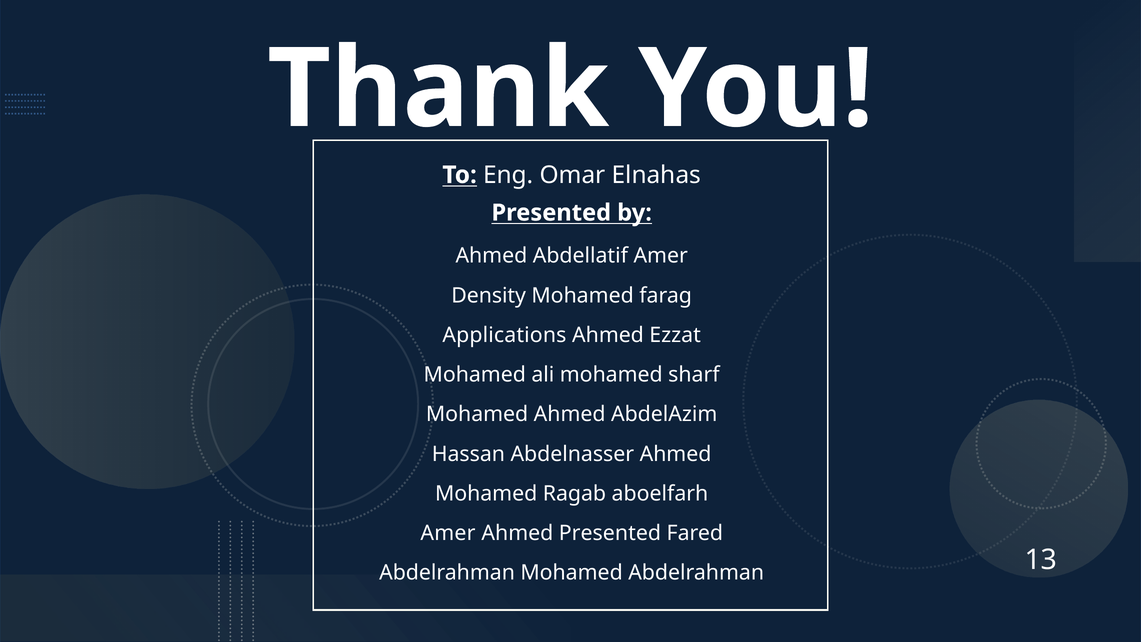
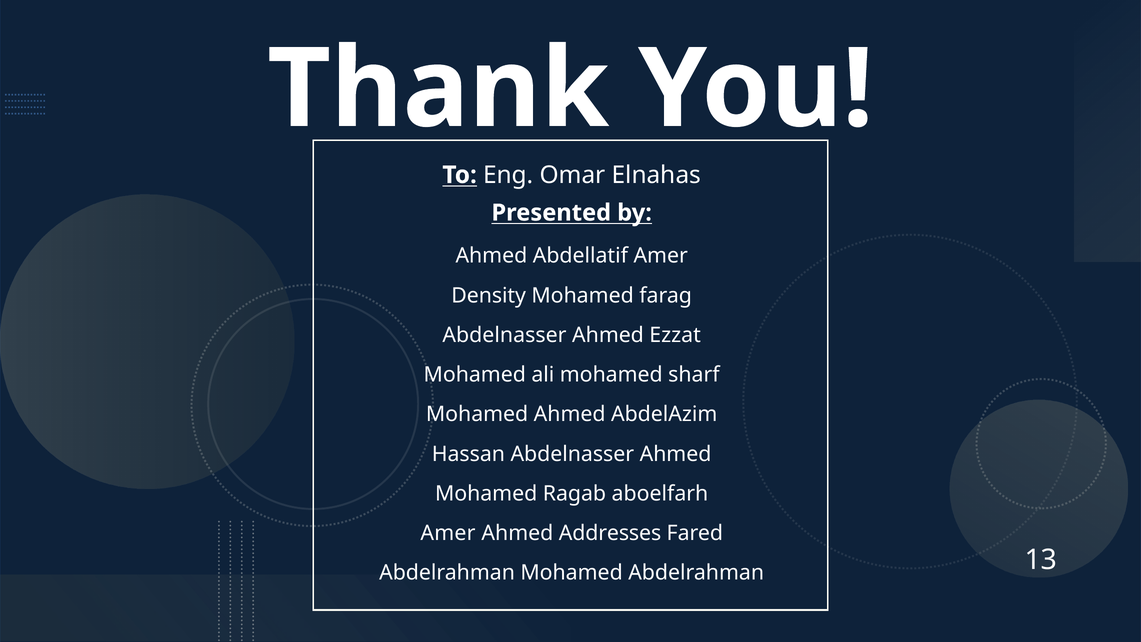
Applications at (504, 335): Applications -> Abdelnasser
Ahmed Presented: Presented -> Addresses
